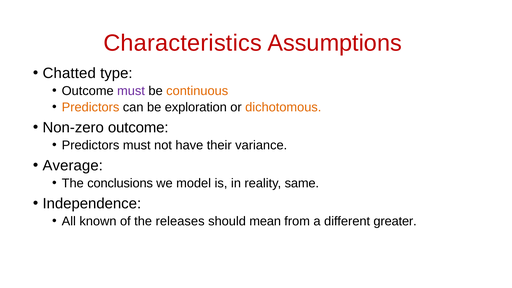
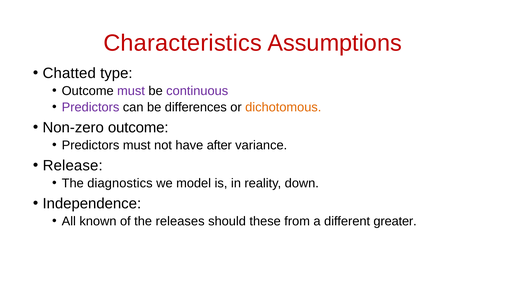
continuous colour: orange -> purple
Predictors at (91, 107) colour: orange -> purple
exploration: exploration -> differences
their: their -> after
Average: Average -> Release
conclusions: conclusions -> diagnostics
same: same -> down
mean: mean -> these
